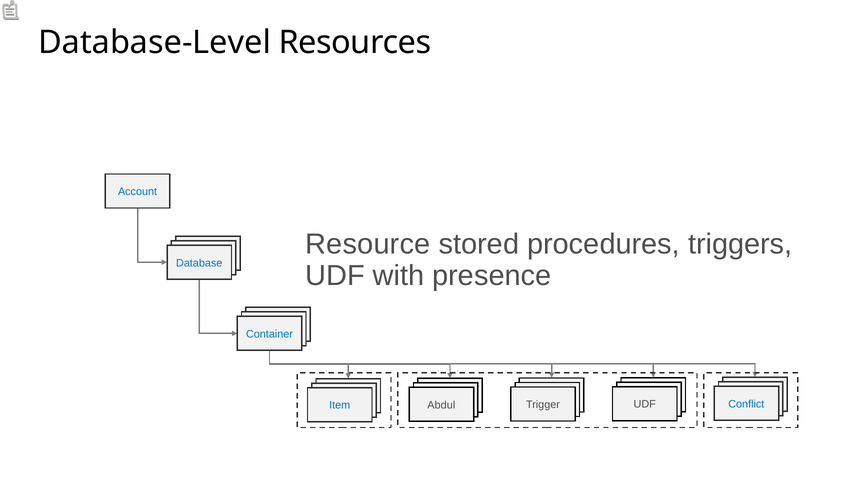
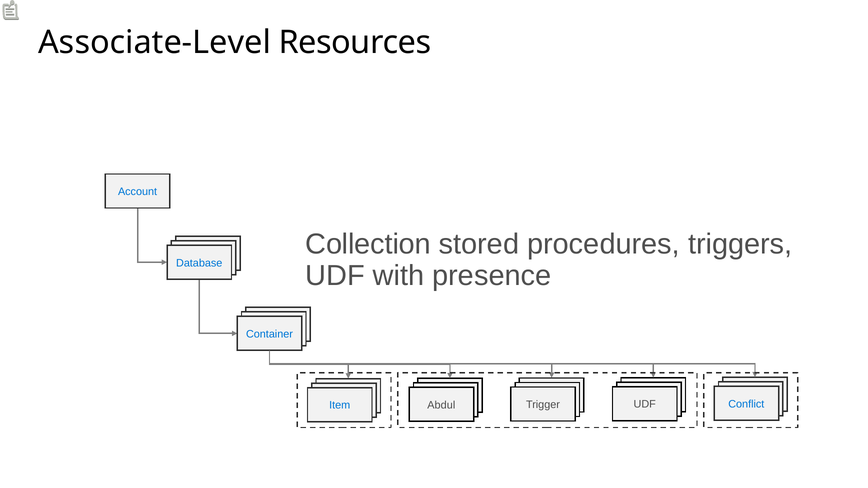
Database-Level: Database-Level -> Associate-Level
Resource: Resource -> Collection
